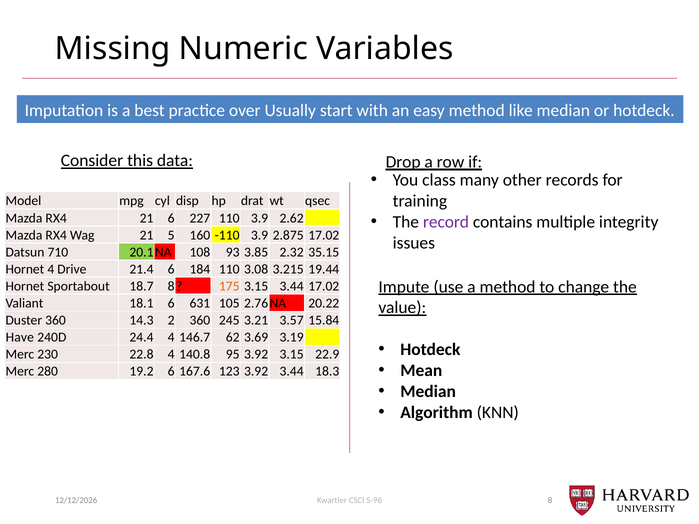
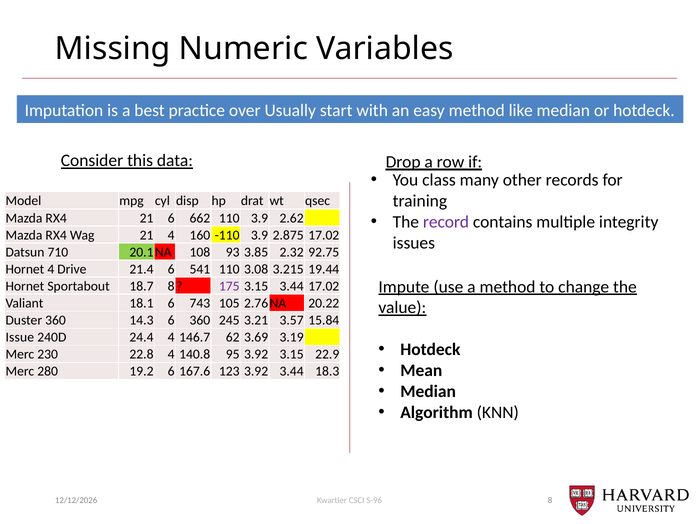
227: 227 -> 662
21 5: 5 -> 4
35.15: 35.15 -> 92.75
184: 184 -> 541
175 colour: orange -> purple
631: 631 -> 743
14.3 2: 2 -> 6
Have: Have -> Issue
